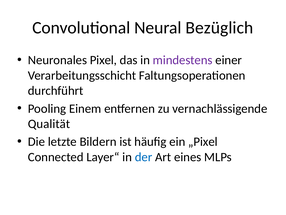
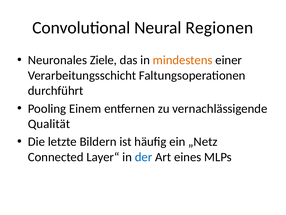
Bezüglich: Bezüglich -> Regionen
Pixel: Pixel -> Ziele
mindestens colour: purple -> orange
„Pixel: „Pixel -> „Netz
